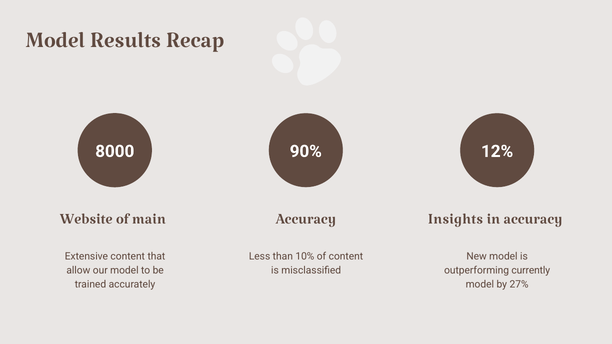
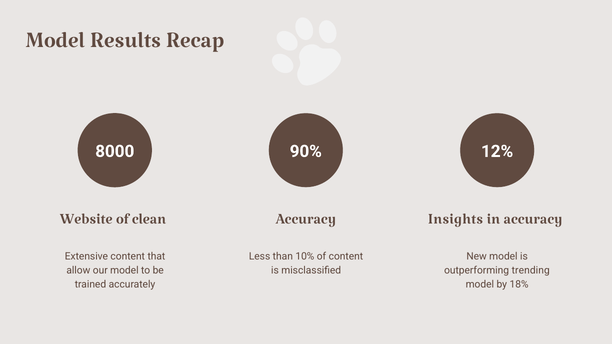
main: main -> clean
currently: currently -> trending
27%: 27% -> 18%
